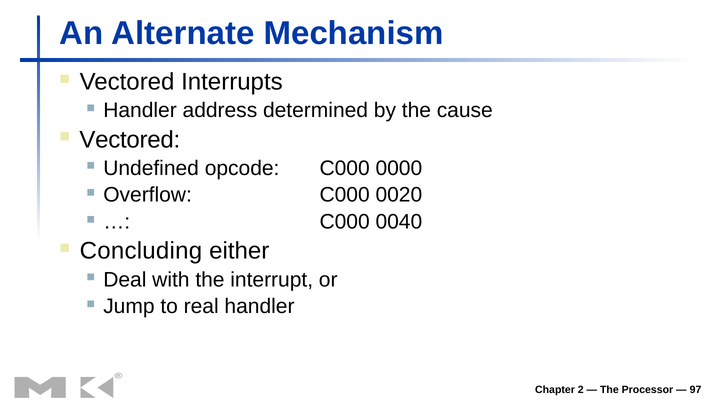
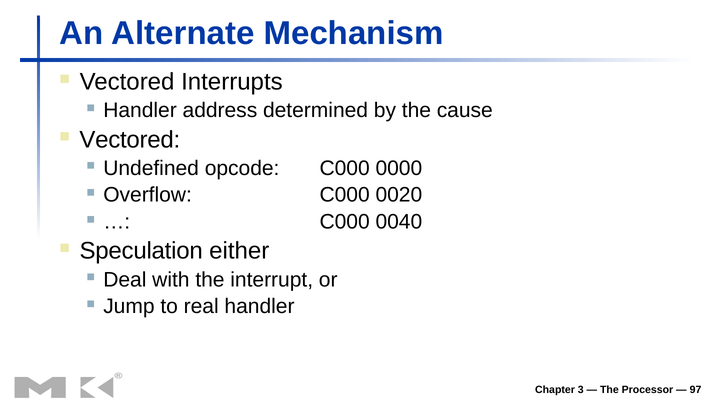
Concluding: Concluding -> Speculation
2: 2 -> 3
